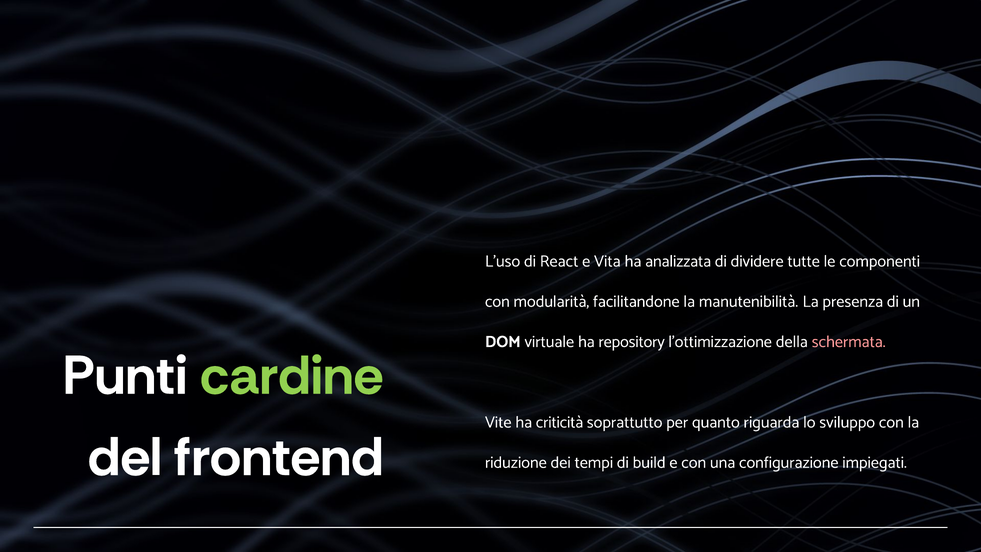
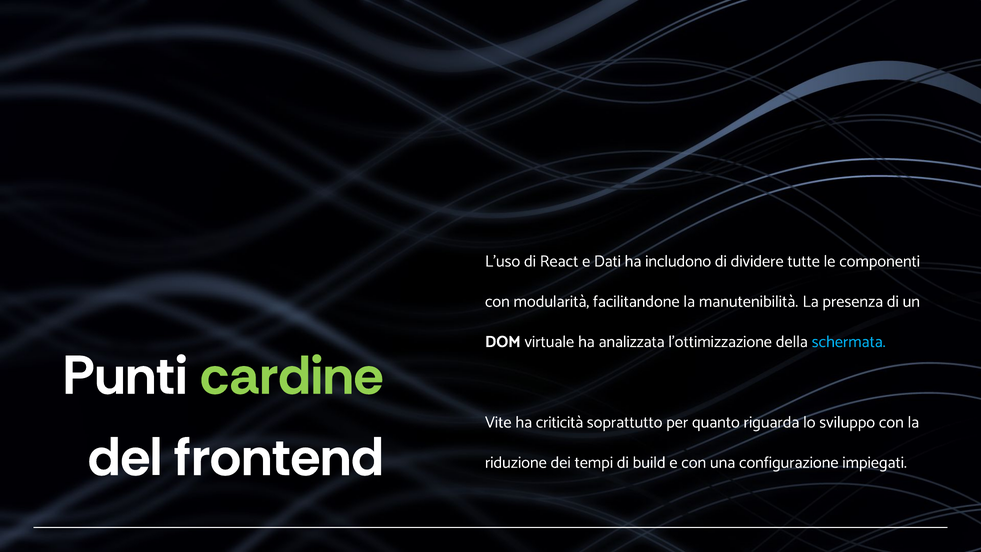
Vita: Vita -> Dati
analizzata: analizzata -> includono
repository: repository -> analizzata
schermata colour: pink -> light blue
